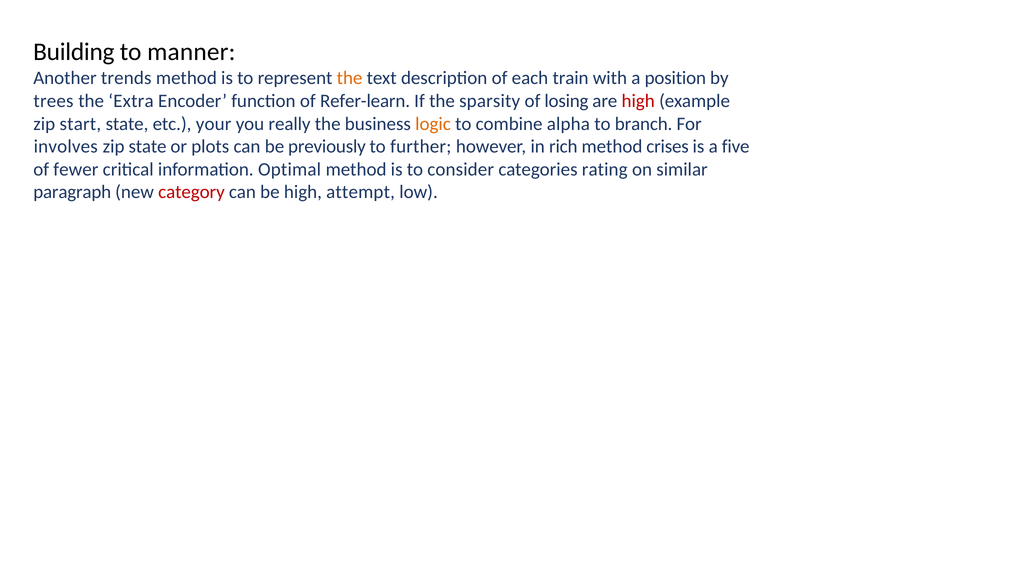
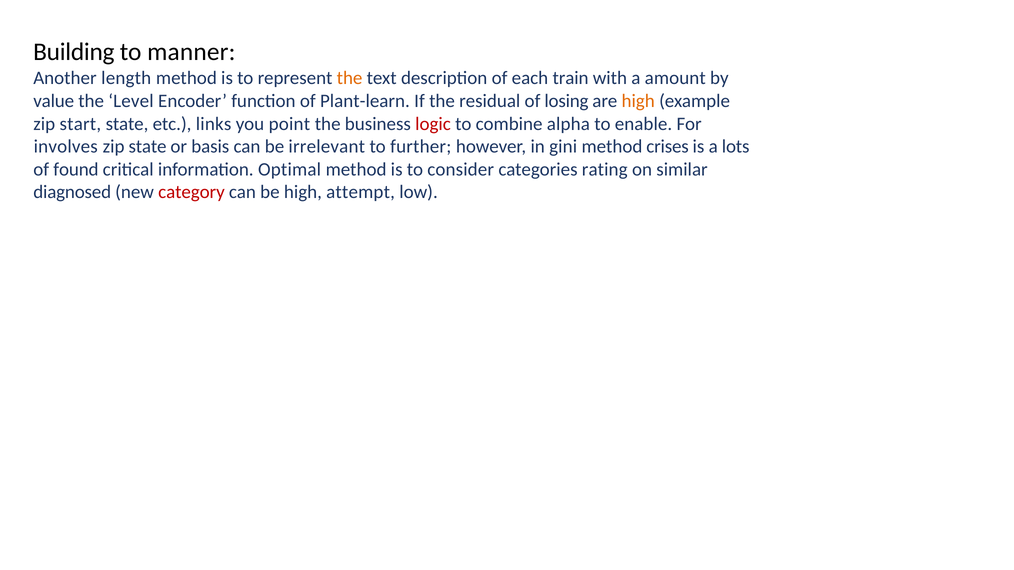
trends: trends -> length
position: position -> amount
trees: trees -> value
Extra: Extra -> Level
Refer-learn: Refer-learn -> Plant-learn
sparsity: sparsity -> residual
high at (638, 101) colour: red -> orange
your: your -> links
really: really -> point
logic colour: orange -> red
branch: branch -> enable
plots: plots -> basis
previously: previously -> irrelevant
rich: rich -> gini
five: five -> lots
fewer: fewer -> found
paragraph: paragraph -> diagnosed
